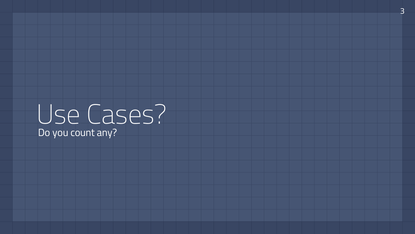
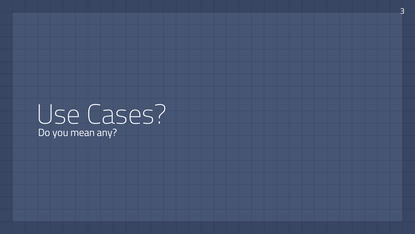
count: count -> mean
